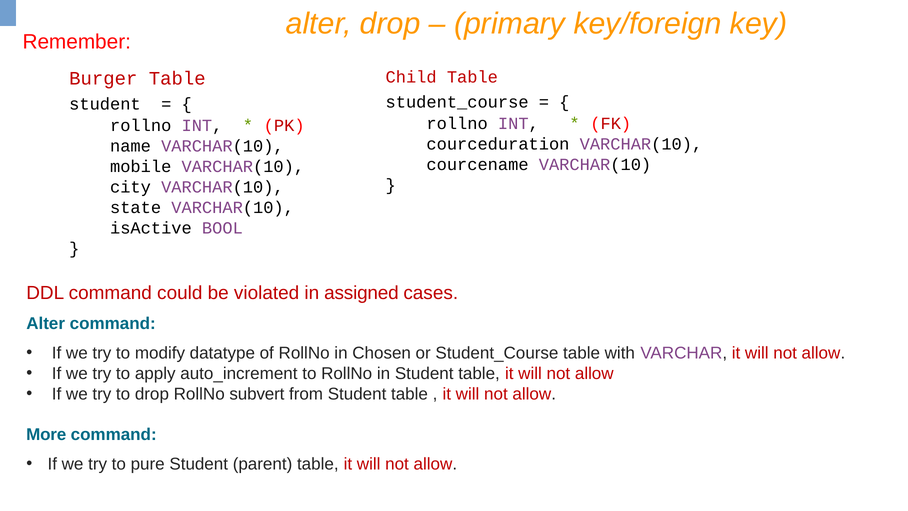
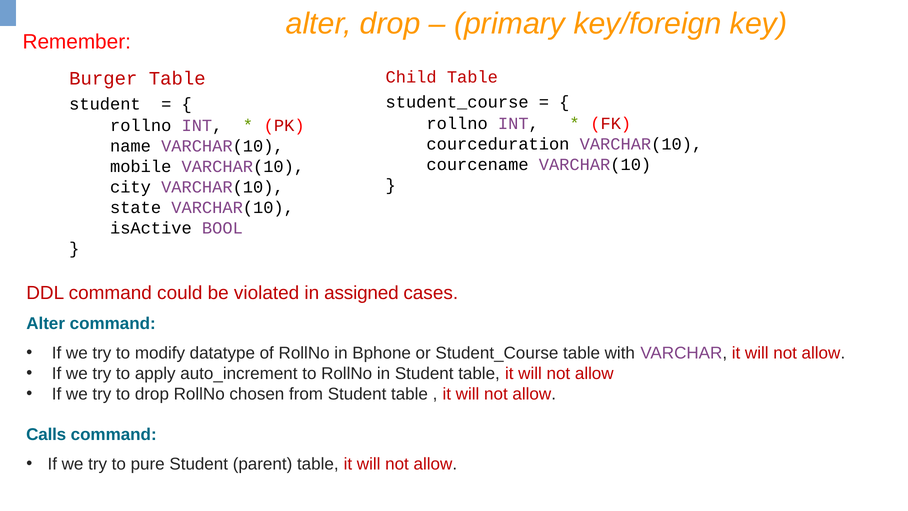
Chosen: Chosen -> Bphone
subvert: subvert -> chosen
More: More -> Calls
